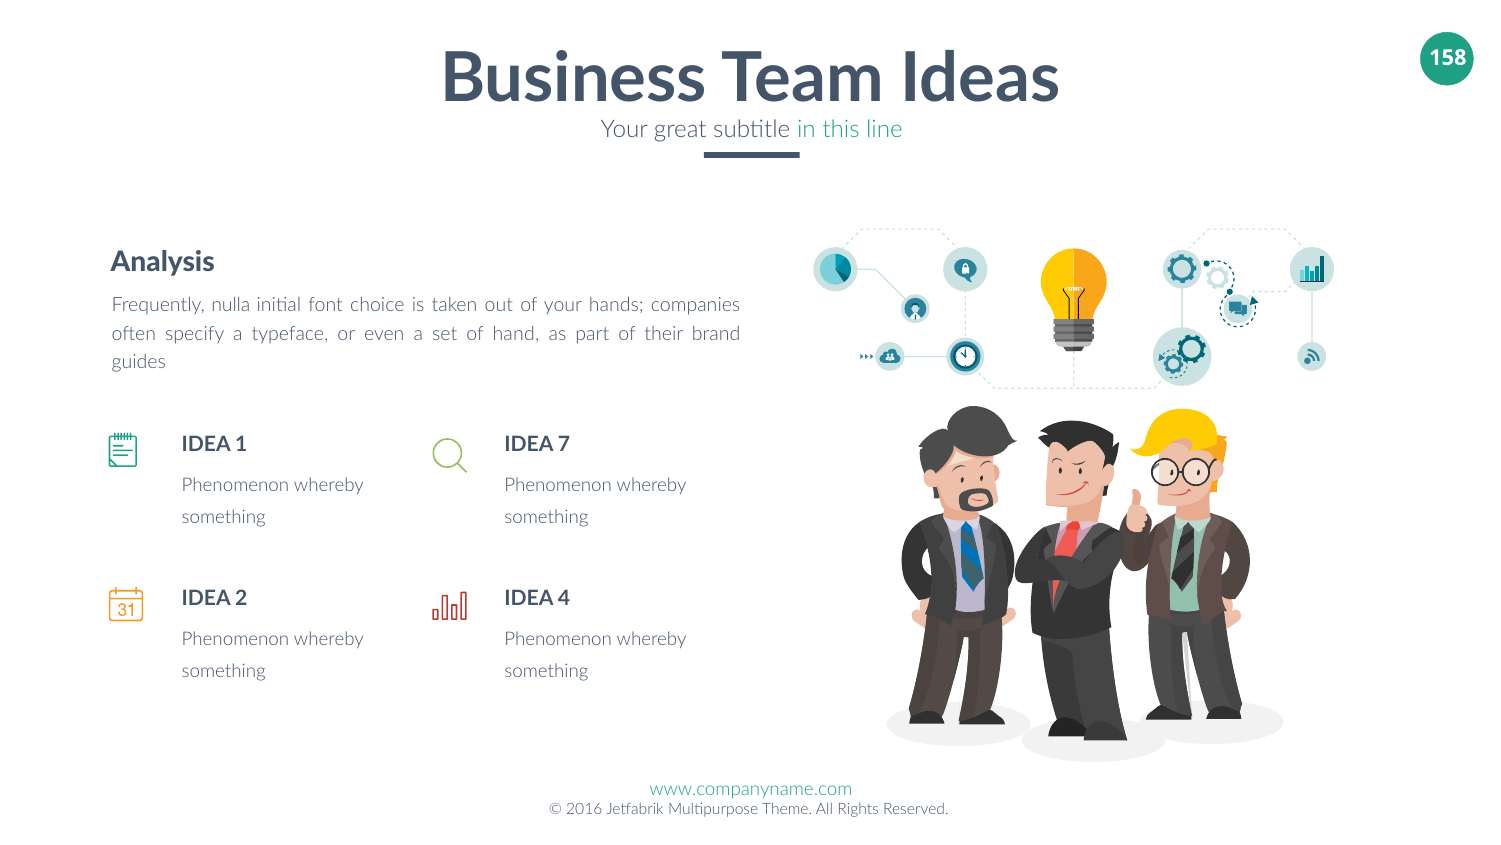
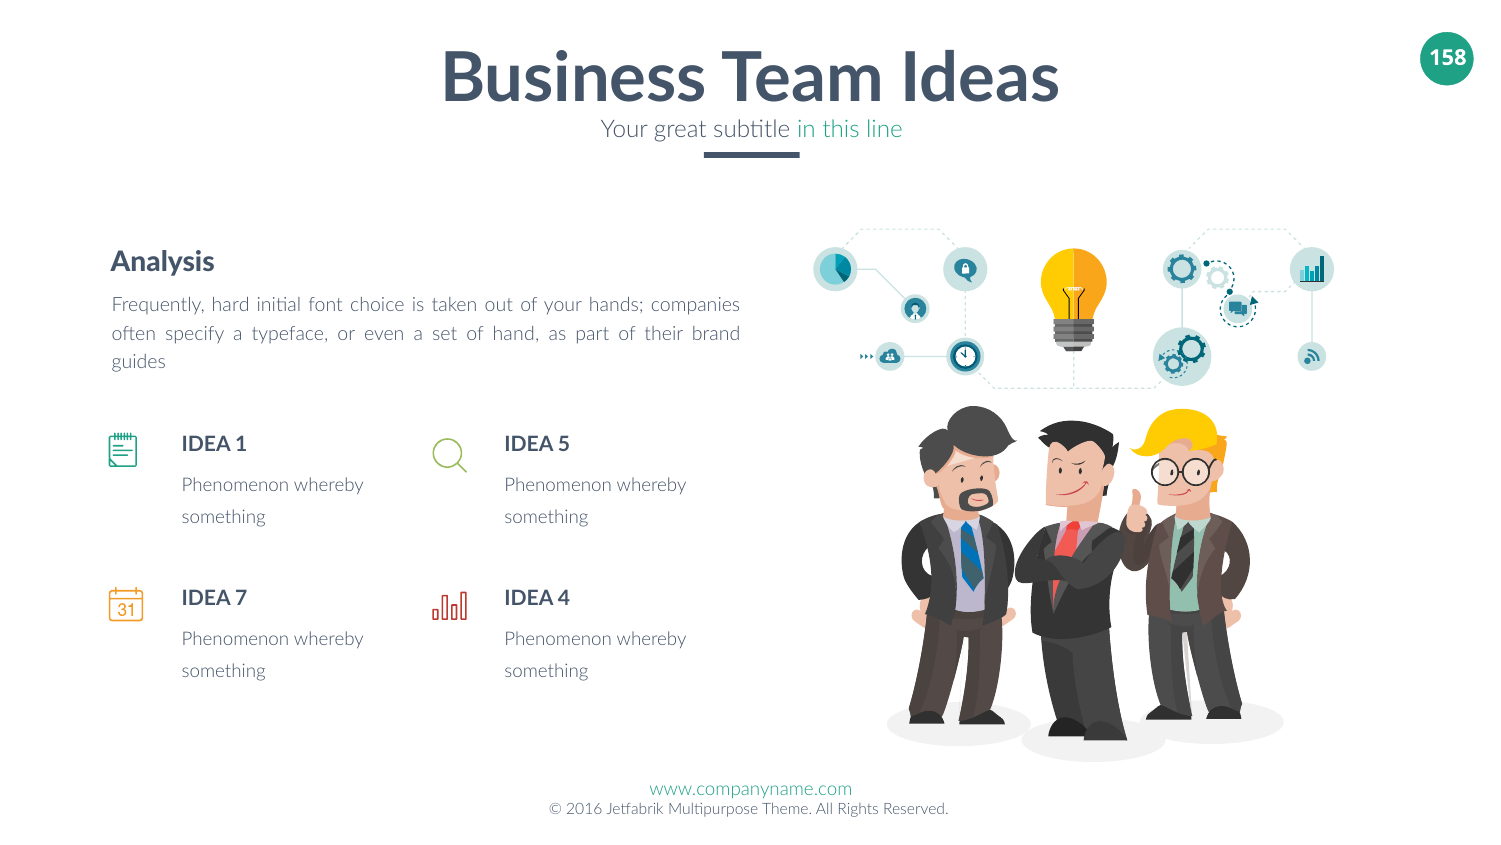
nulla: nulla -> hard
7: 7 -> 5
2: 2 -> 7
